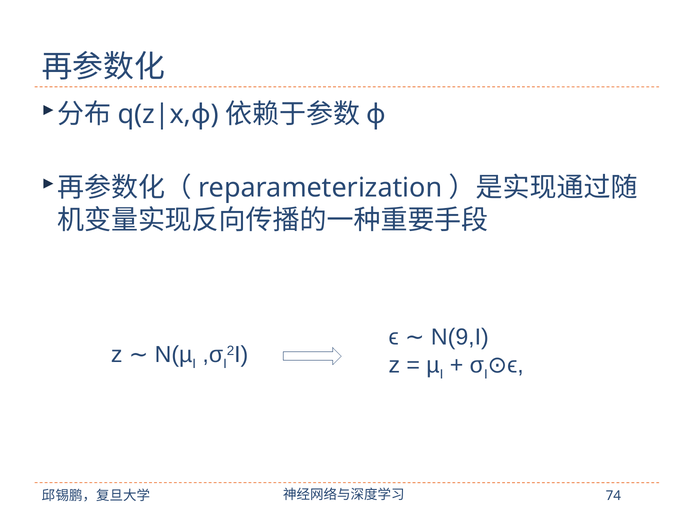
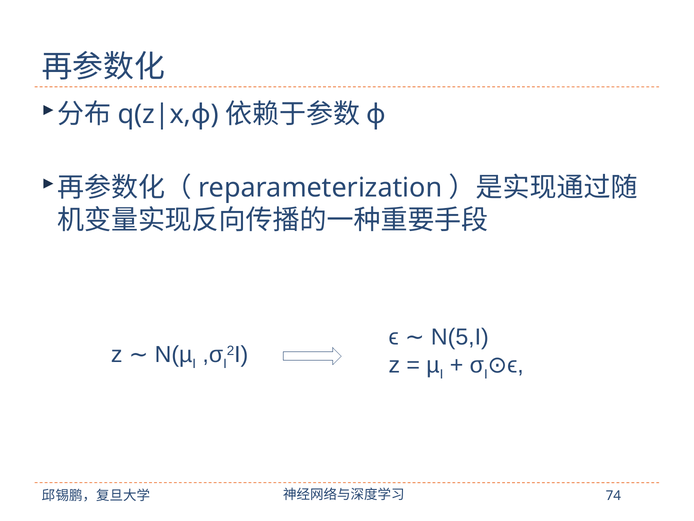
N(9,I: N(9,I -> N(5,I
